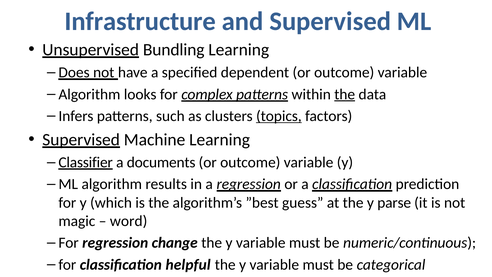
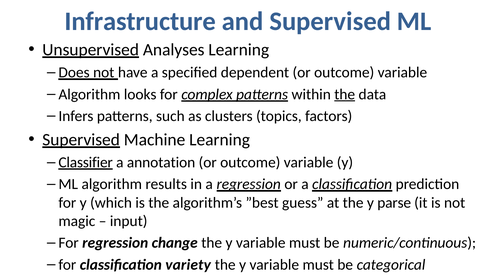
Bundling: Bundling -> Analyses
topics underline: present -> none
documents: documents -> annotation
word: word -> input
helpful: helpful -> variety
